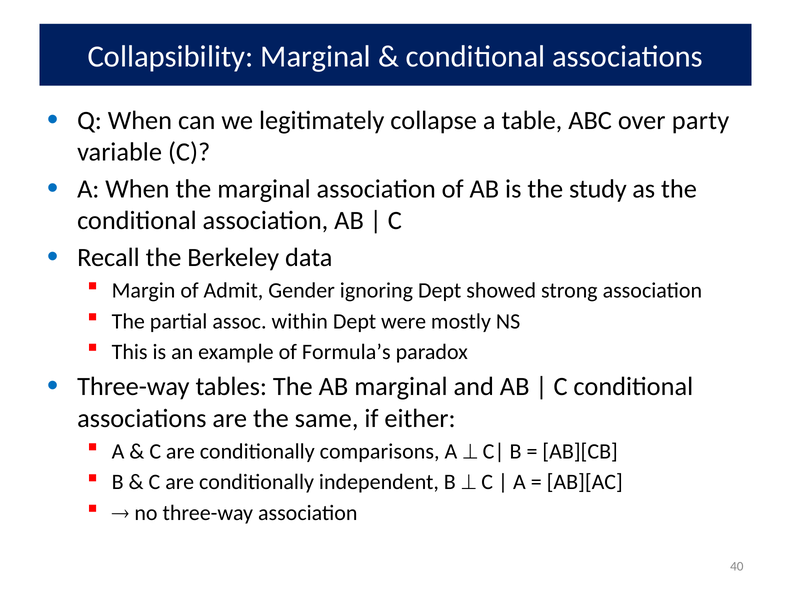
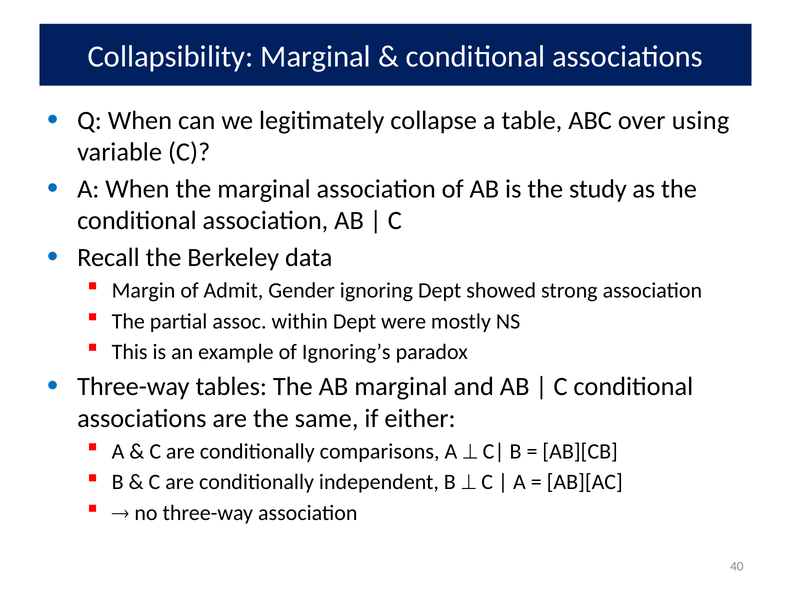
party: party -> using
Formula’s: Formula’s -> Ignoring’s
